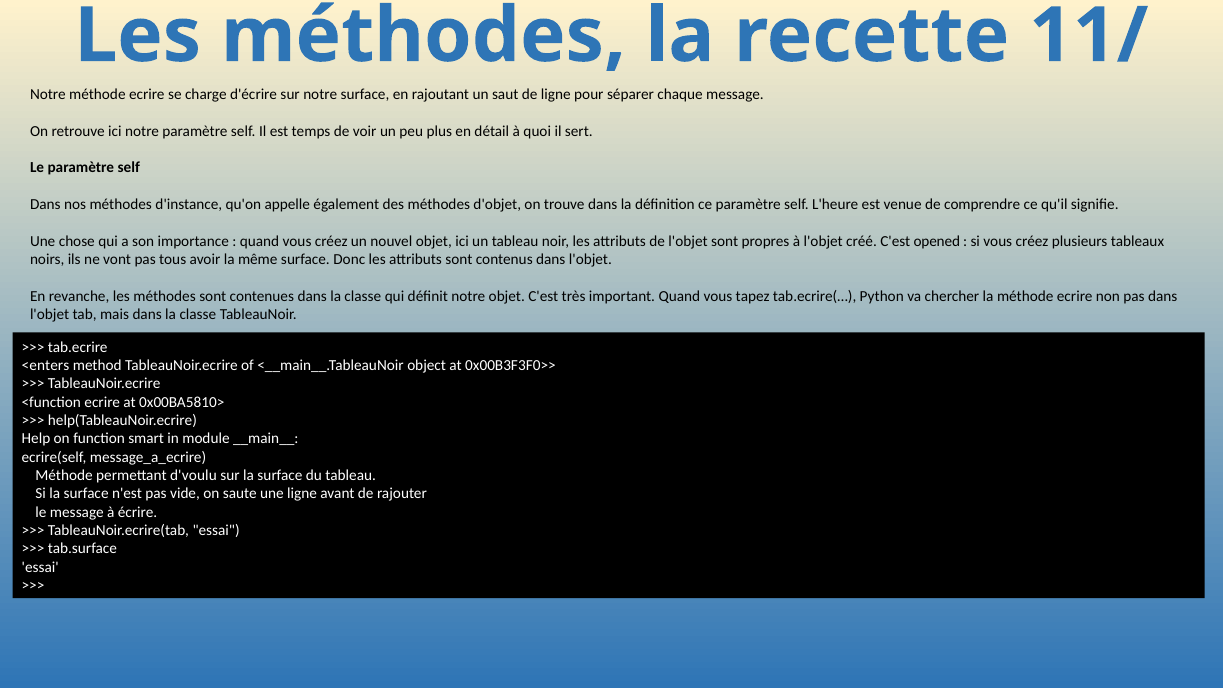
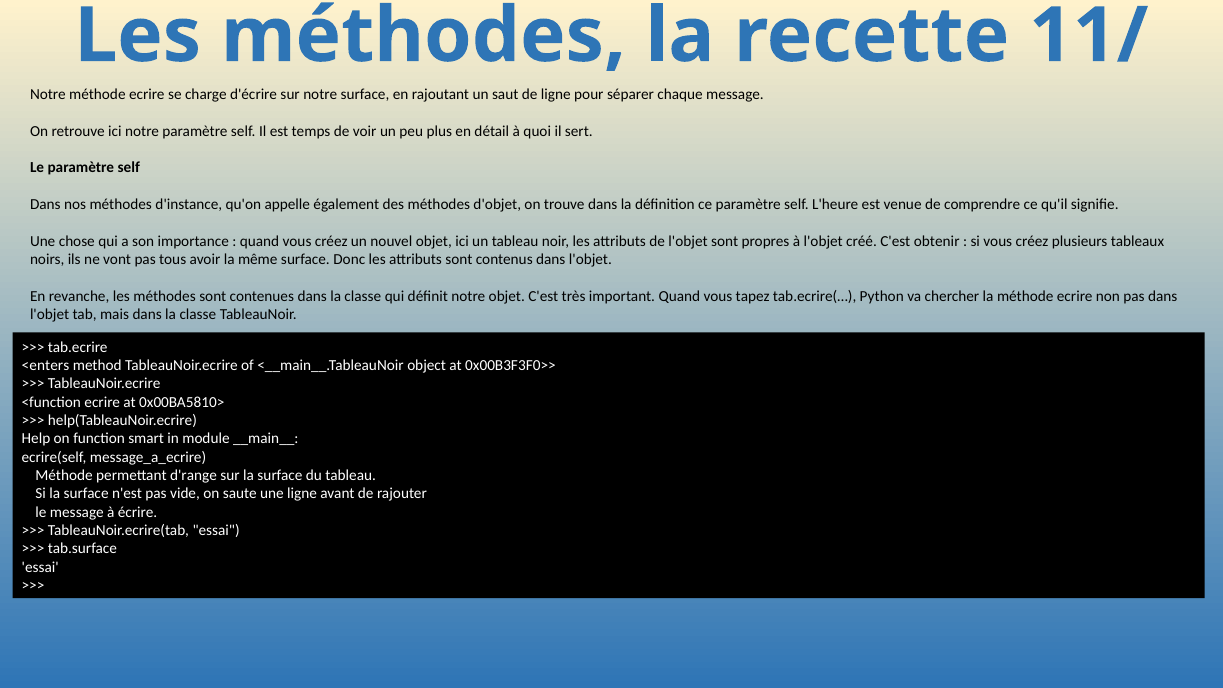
opened: opened -> obtenir
d'voulu: d'voulu -> d'range
